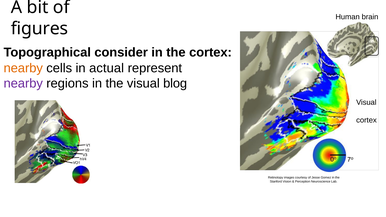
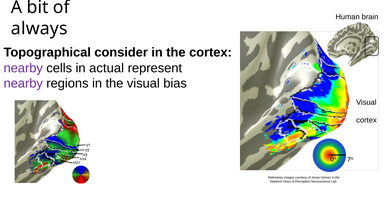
figures: figures -> always
nearby at (23, 68) colour: orange -> purple
blog: blog -> bias
